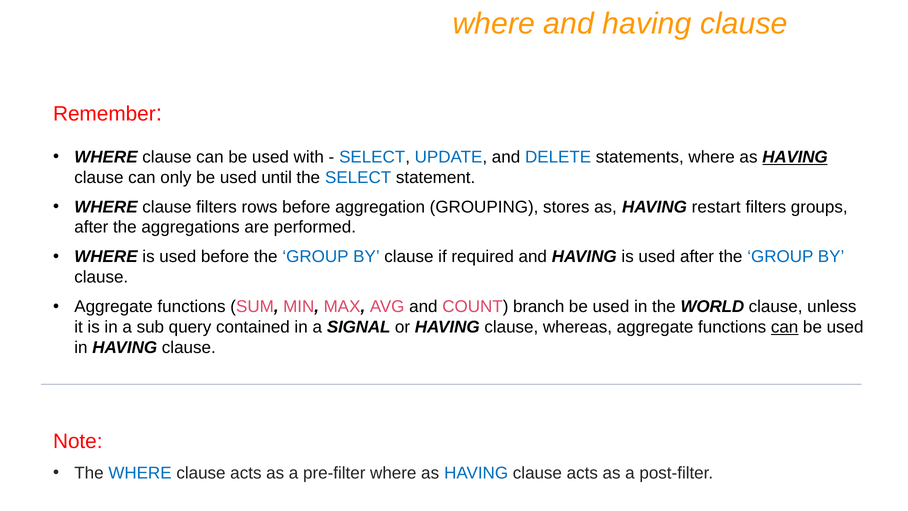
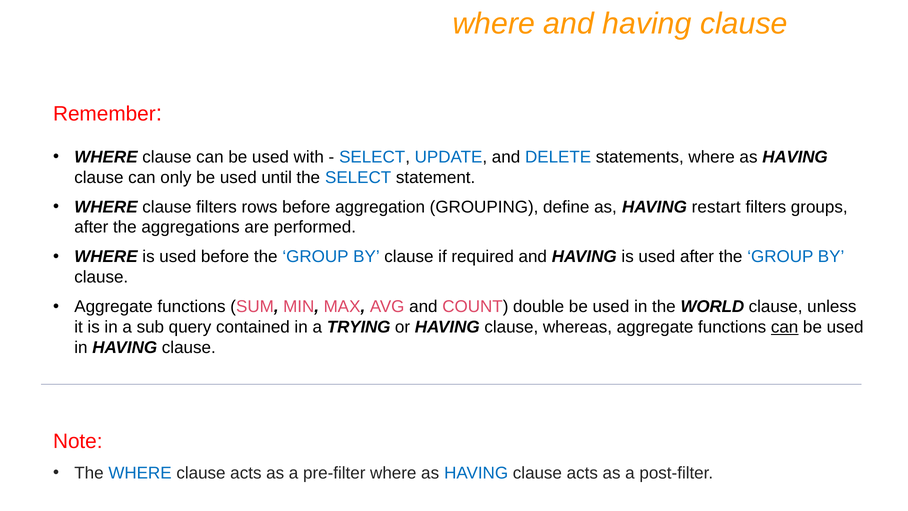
HAVING at (795, 157) underline: present -> none
stores: stores -> define
branch: branch -> double
SIGNAL: SIGNAL -> TRYING
